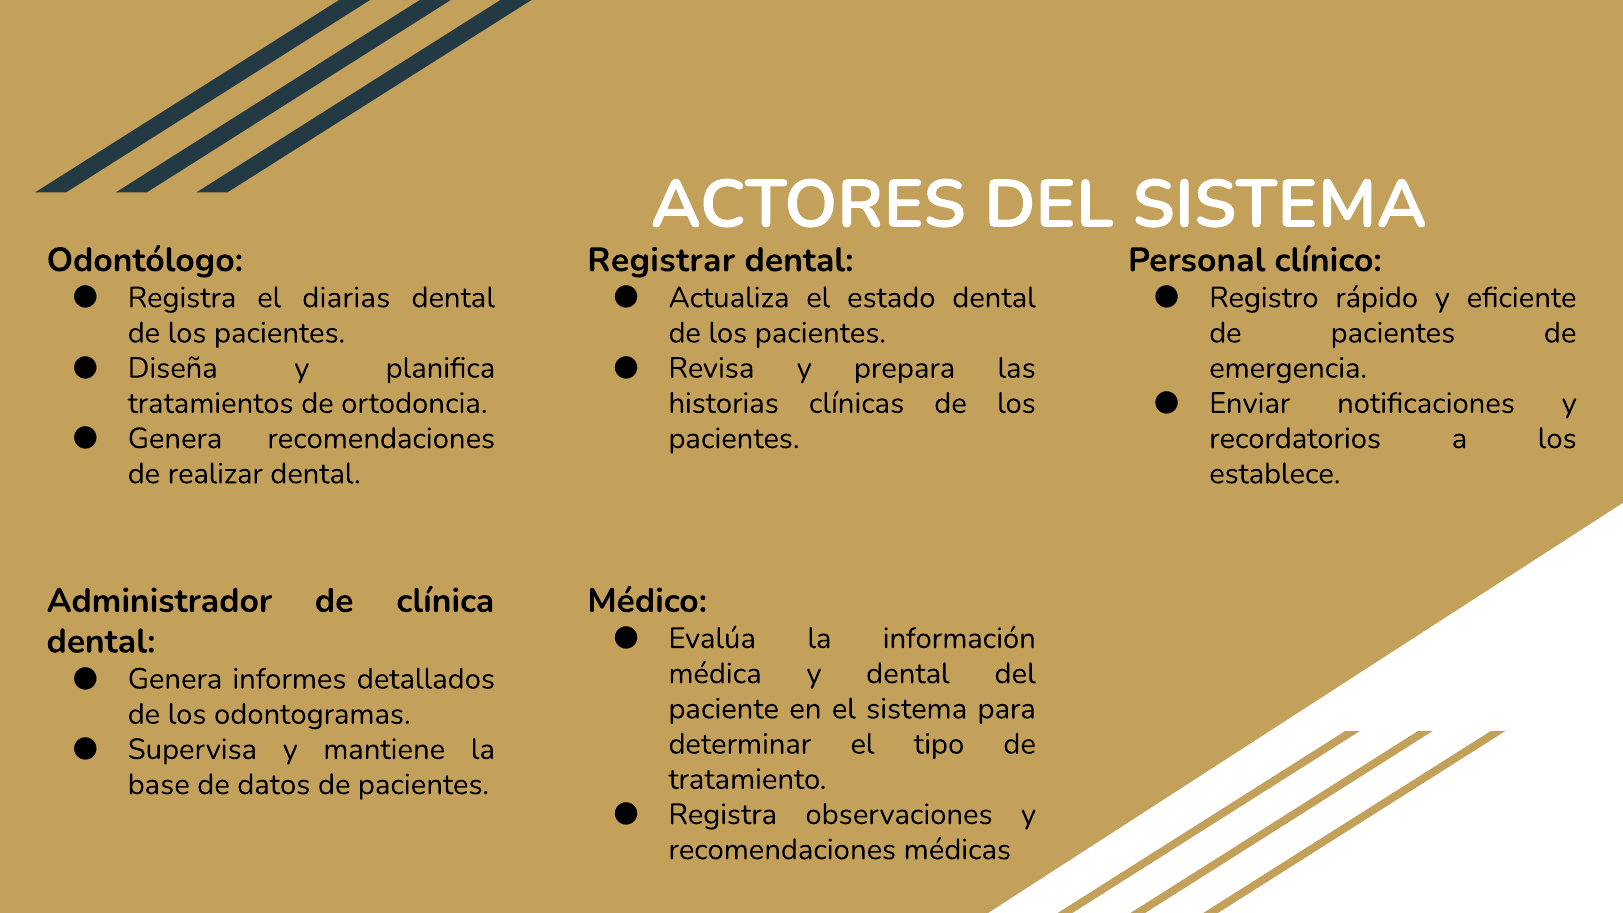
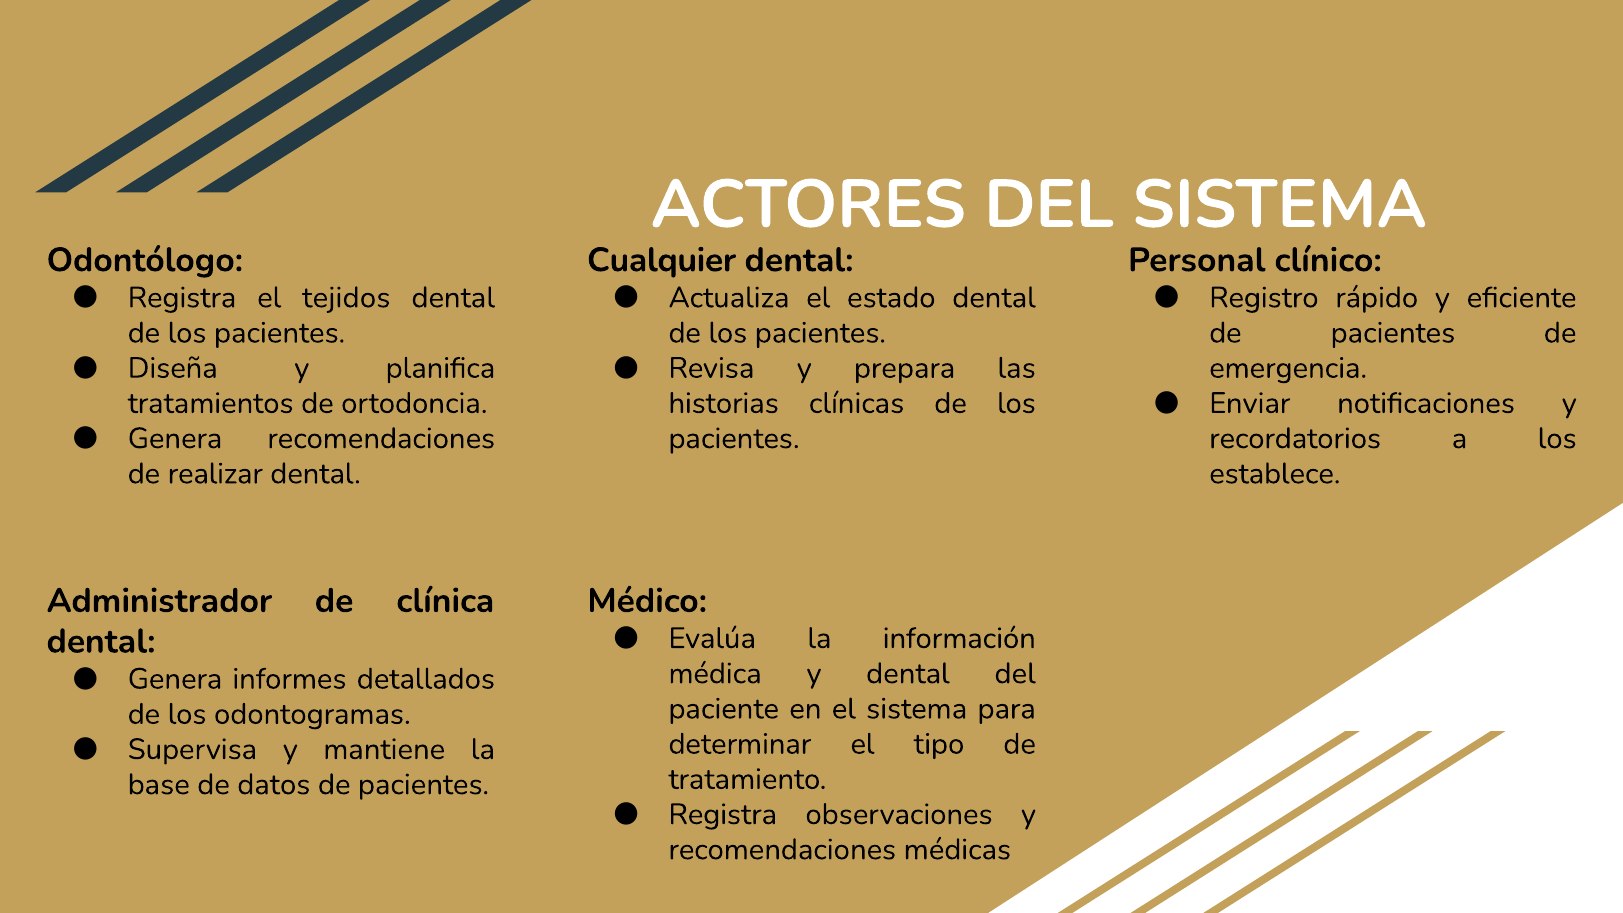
Registrar: Registrar -> Cualquier
diarias: diarias -> tejidos
